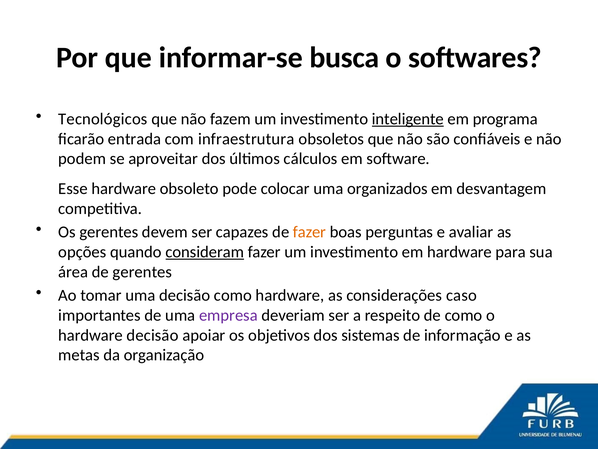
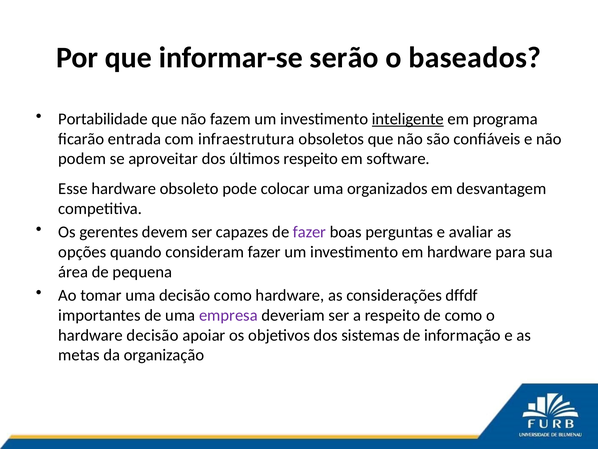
busca: busca -> serão
softwares: softwares -> baseados
Tecnológicos: Tecnológicos -> Portabilidade
últimos cálculos: cálculos -> respeito
fazer at (310, 232) colour: orange -> purple
consideram underline: present -> none
de gerentes: gerentes -> pequena
considerações caso: caso -> dffdf
